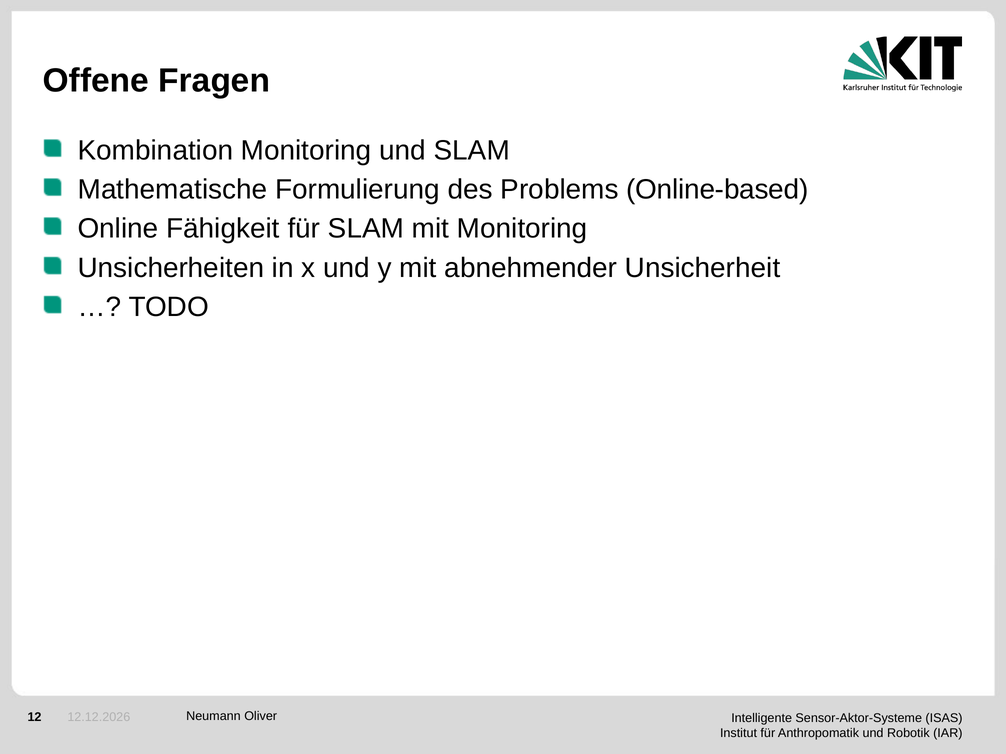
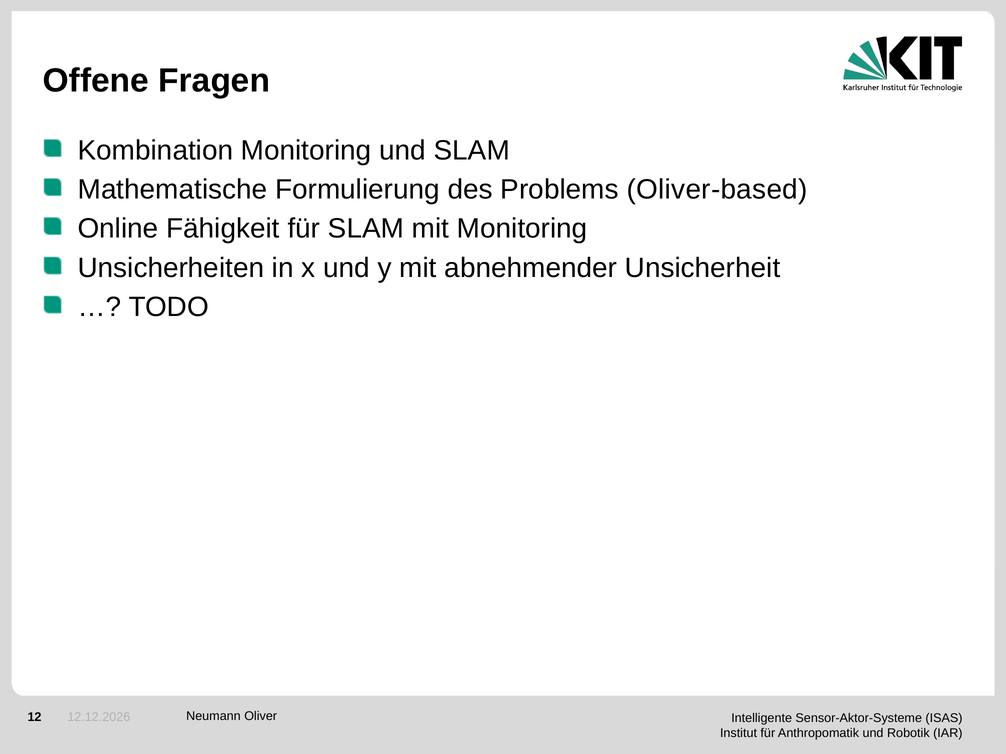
Online-based: Online-based -> Oliver-based
